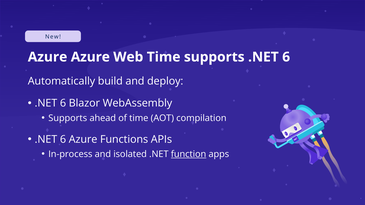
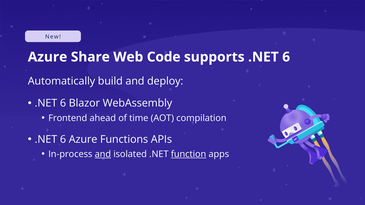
Azure Azure: Azure -> Share
Web Time: Time -> Code
Supports at (68, 118): Supports -> Frontend
and at (103, 154) underline: none -> present
